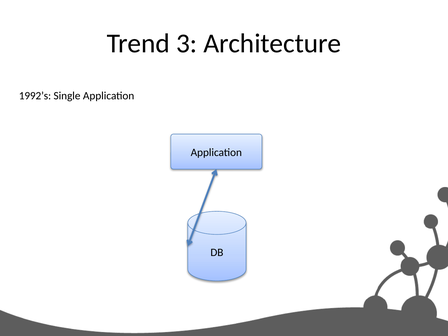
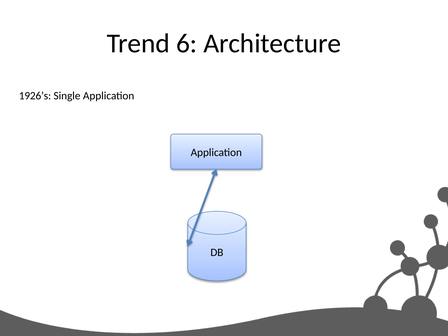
3: 3 -> 6
1992’s: 1992’s -> 1926’s
